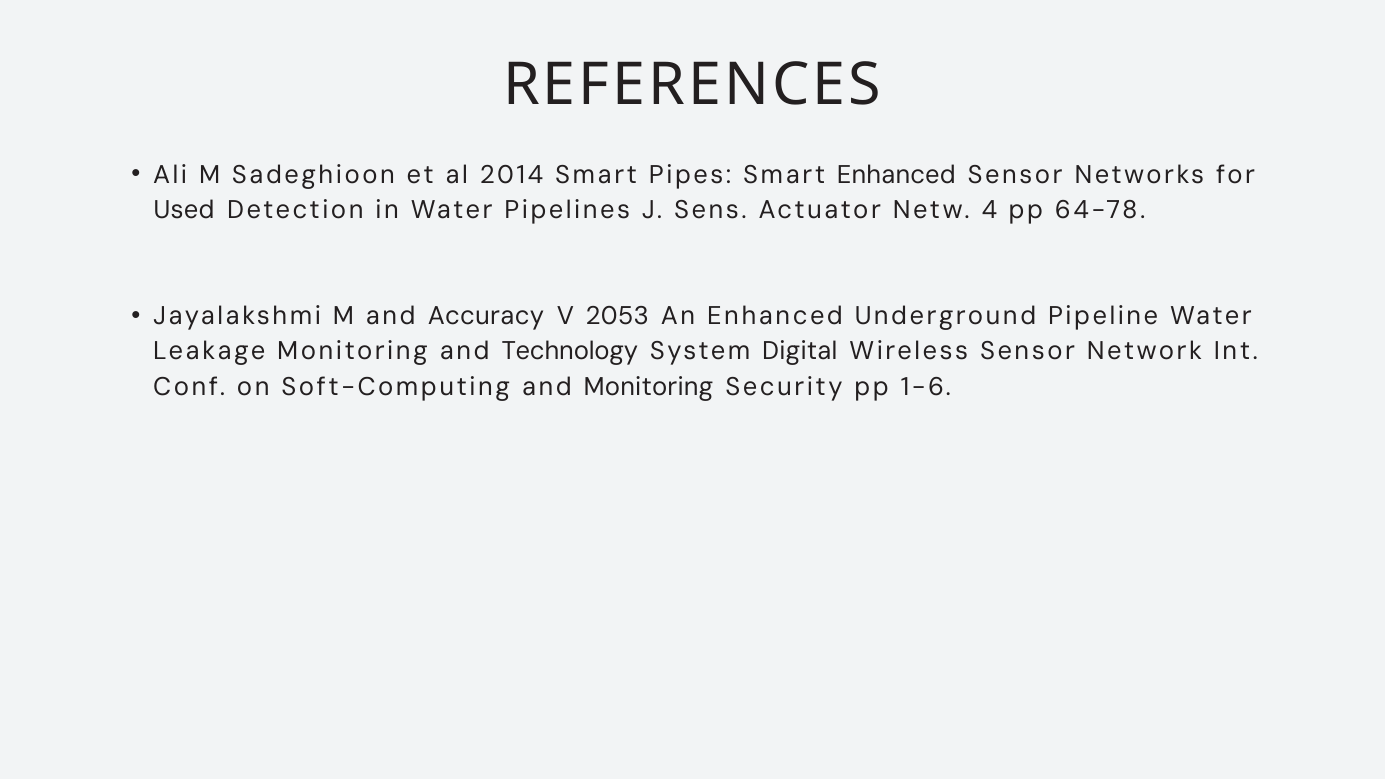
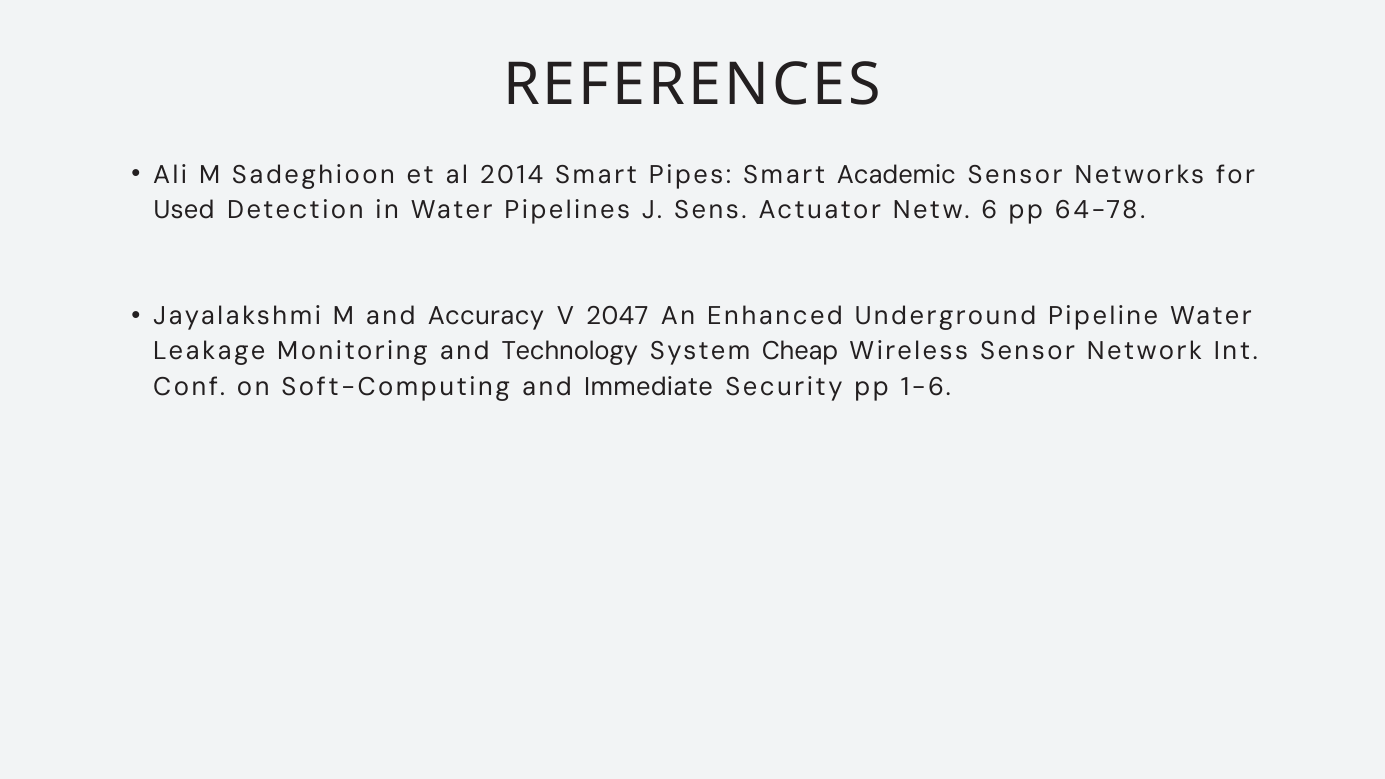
Smart Enhanced: Enhanced -> Academic
4: 4 -> 6
2053: 2053 -> 2047
Digital: Digital -> Cheap
and Monitoring: Monitoring -> Immediate
